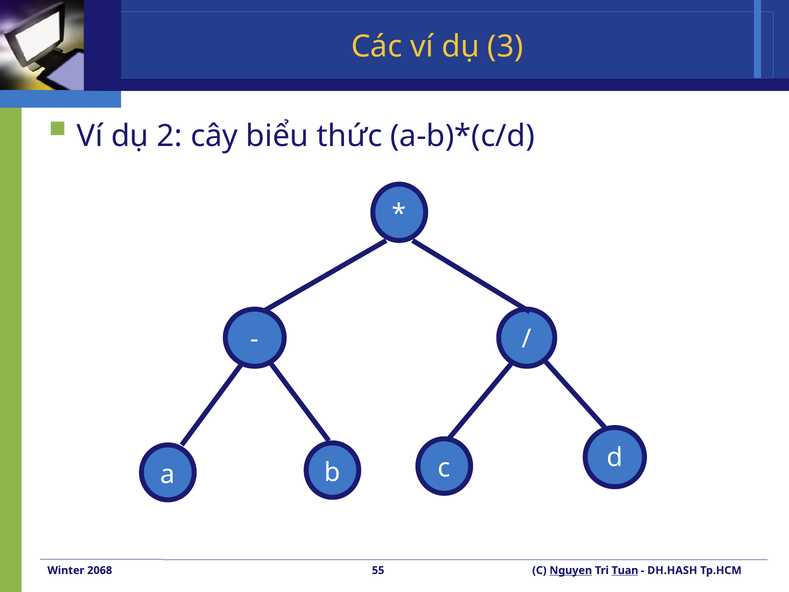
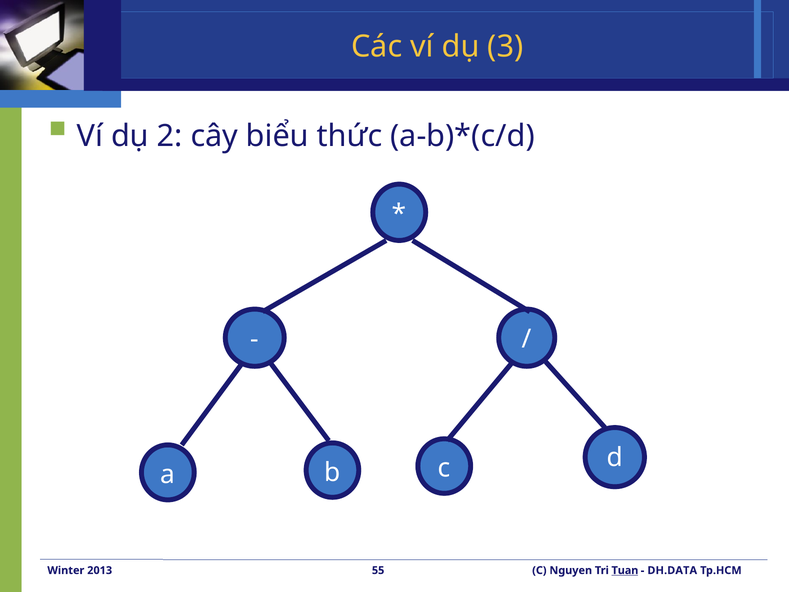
2068: 2068 -> 2013
Nguyen underline: present -> none
DH.HASH: DH.HASH -> DH.DATA
